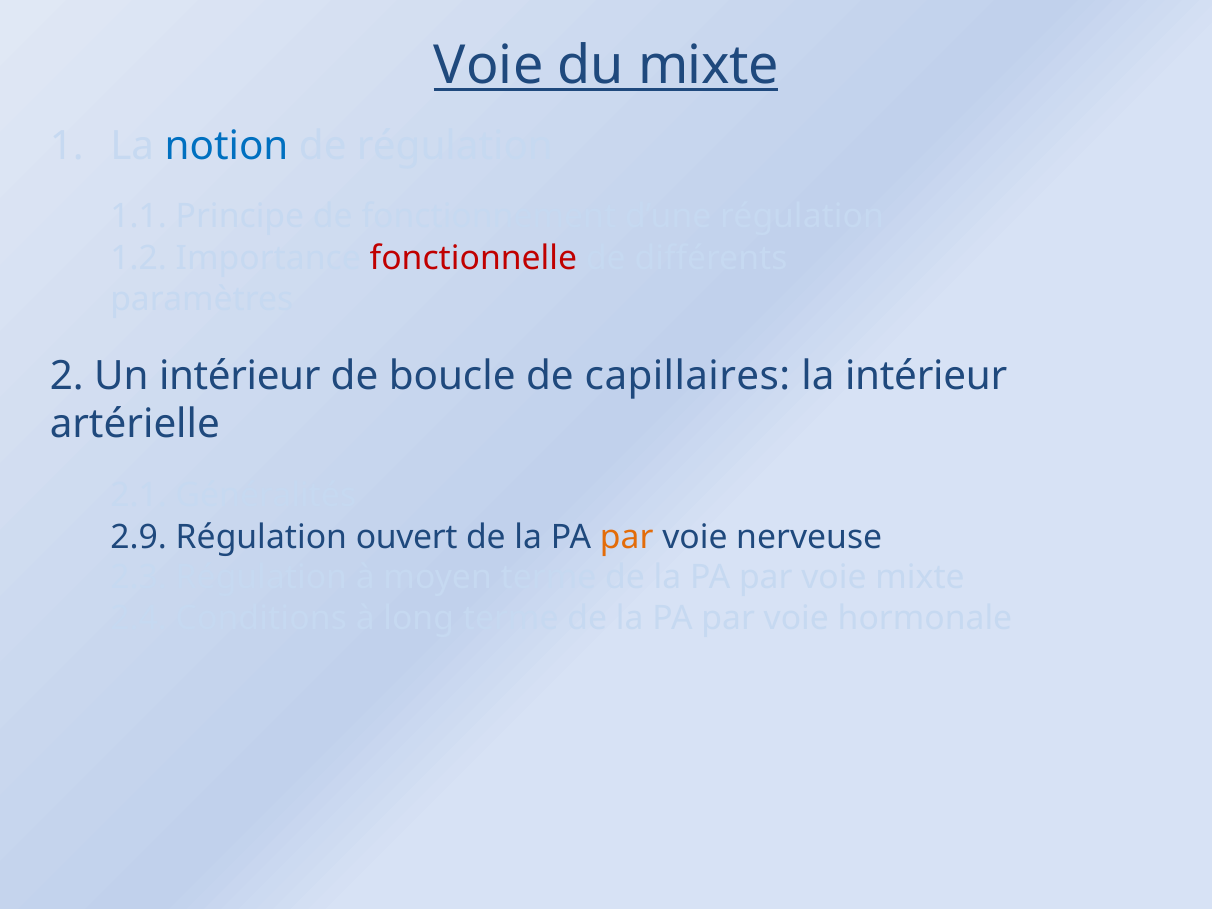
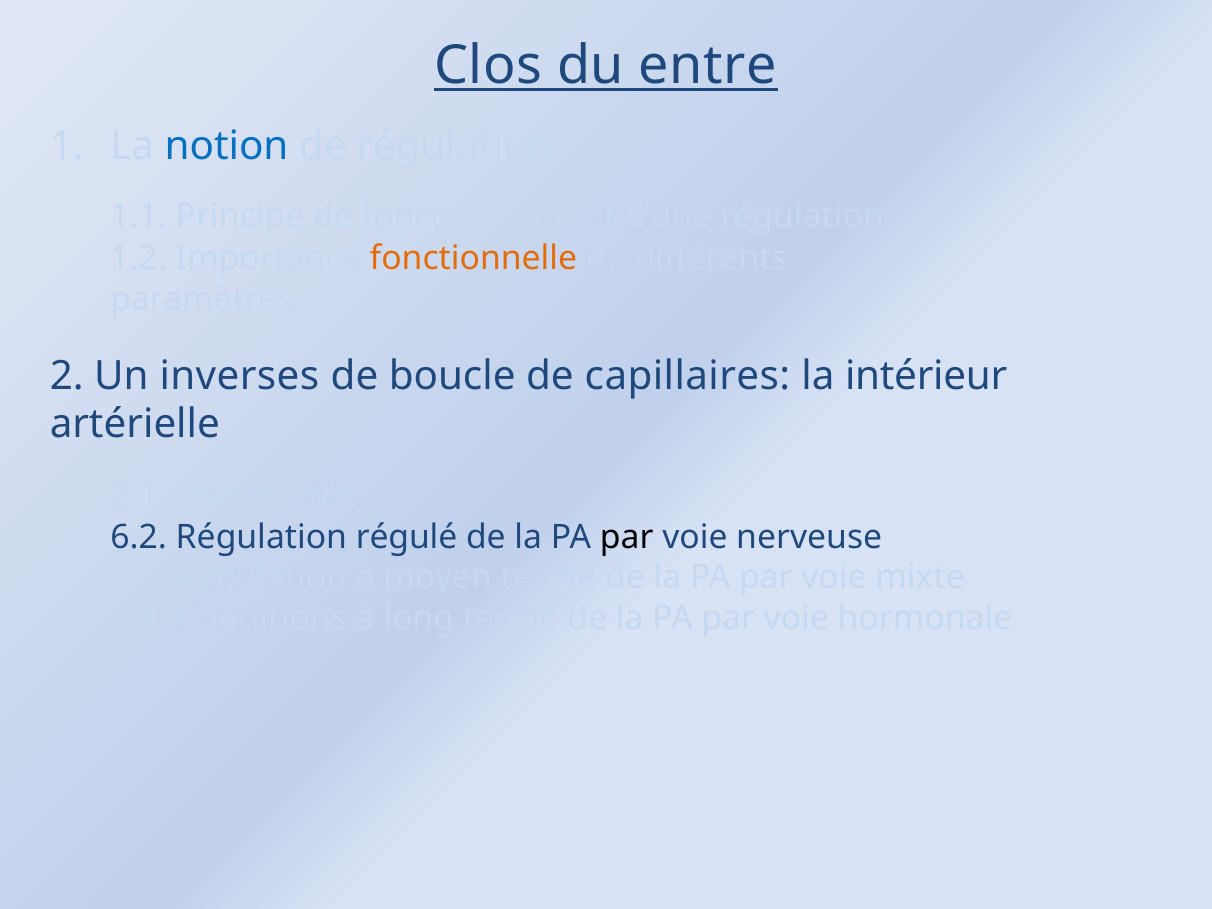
Voie at (489, 65): Voie -> Clos
du mixte: mixte -> entre
fonctionnelle colour: red -> orange
Un intérieur: intérieur -> inverses
2.9: 2.9 -> 6.2
ouvert: ouvert -> régulé
par at (627, 537) colour: orange -> black
